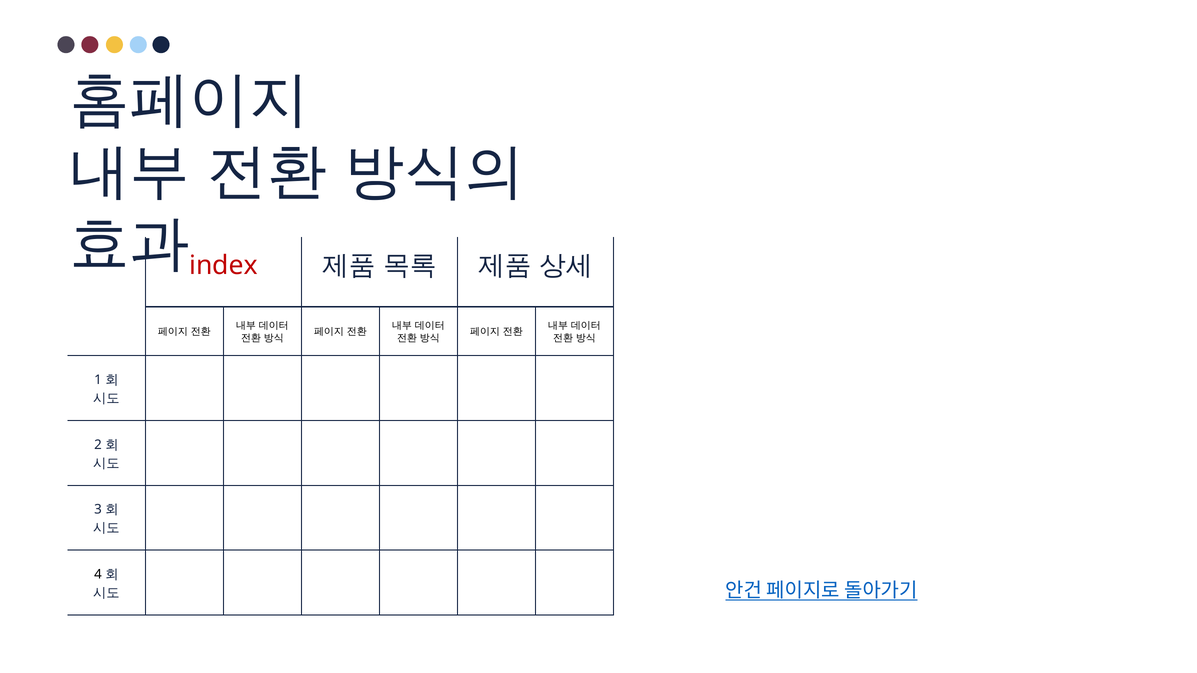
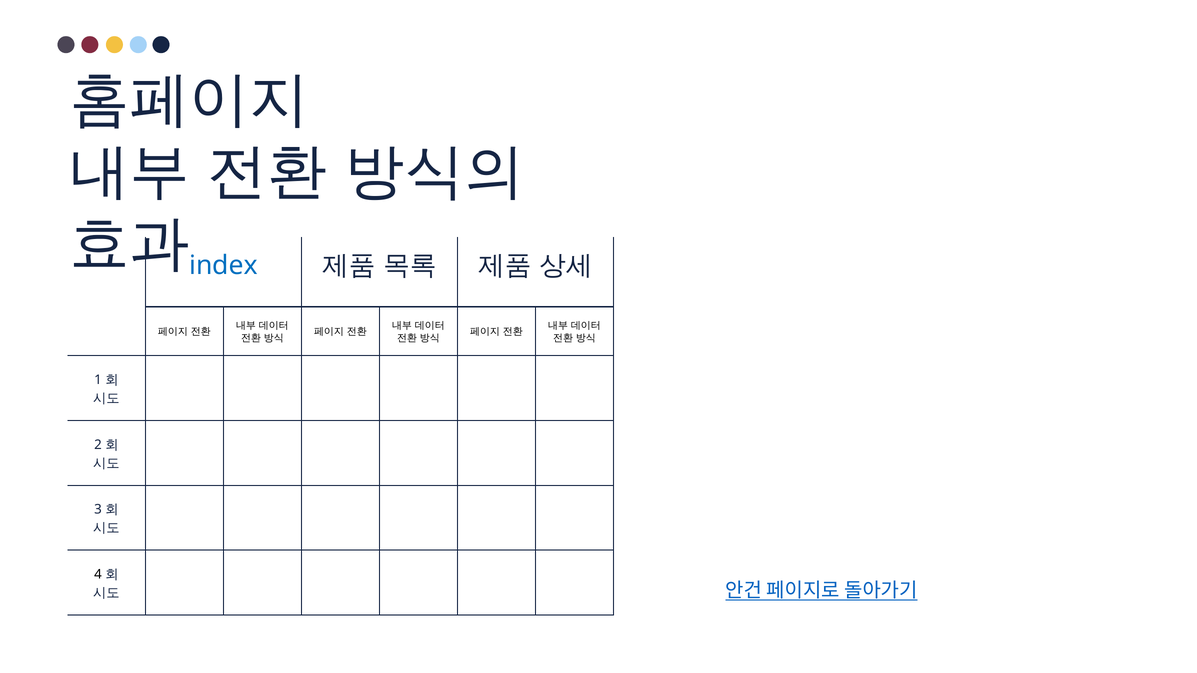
index colour: red -> blue
